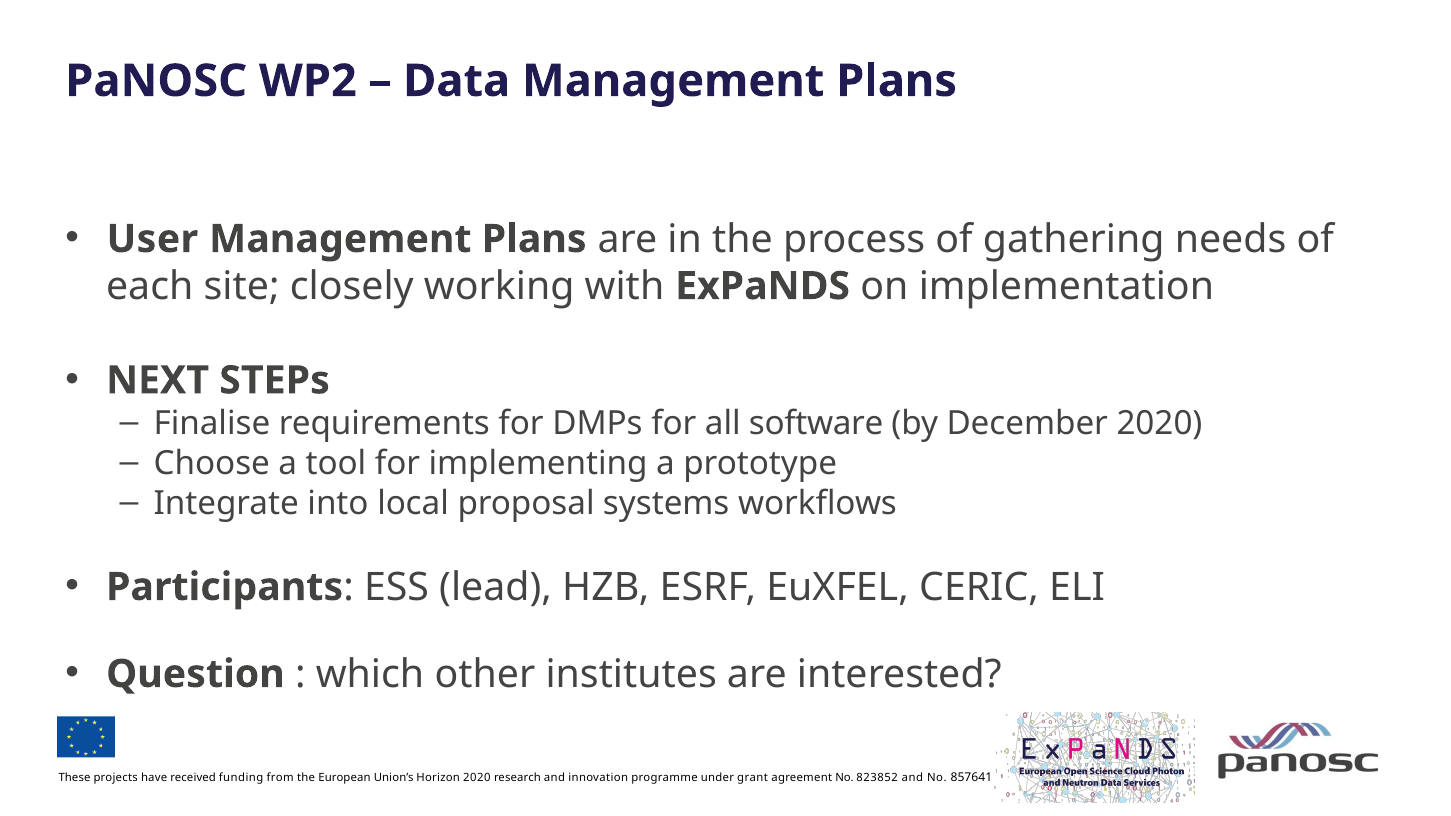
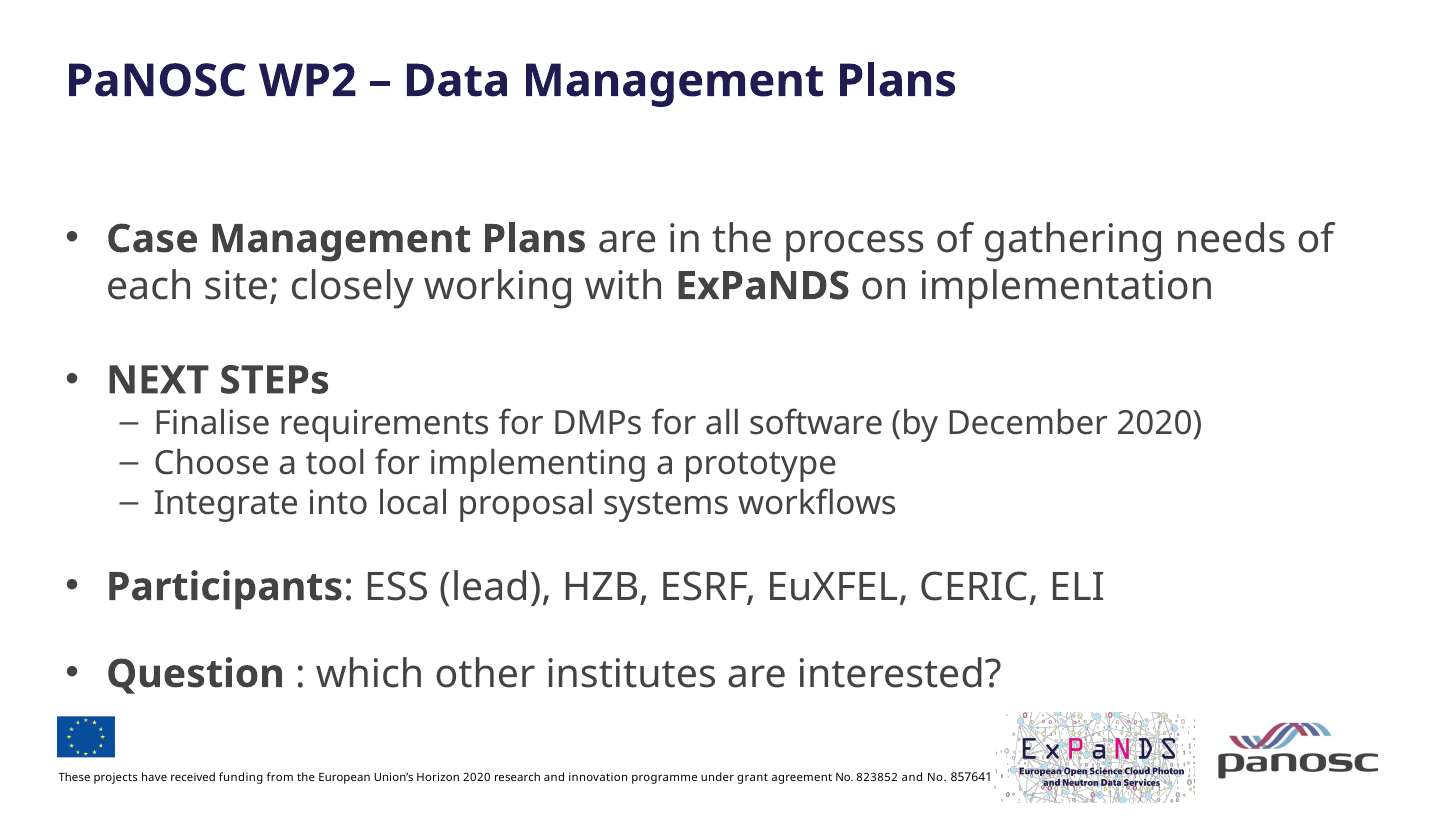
User: User -> Case
